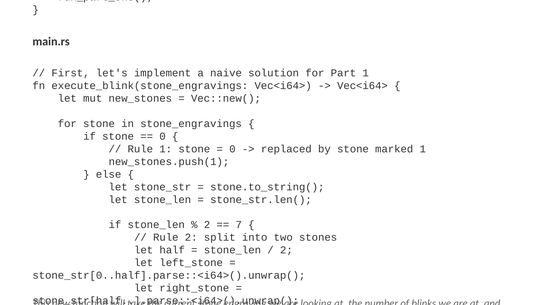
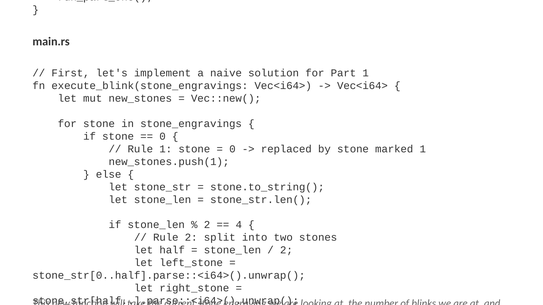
7: 7 -> 4
